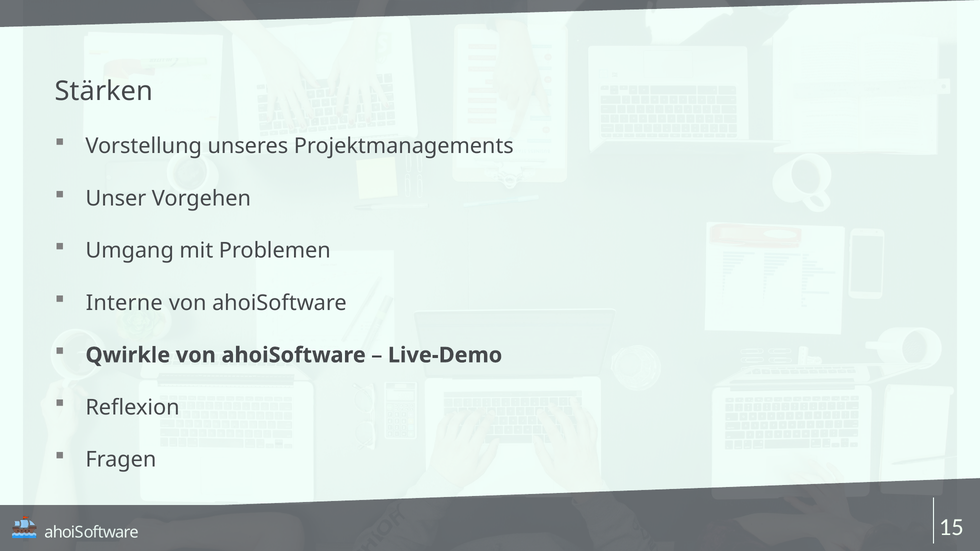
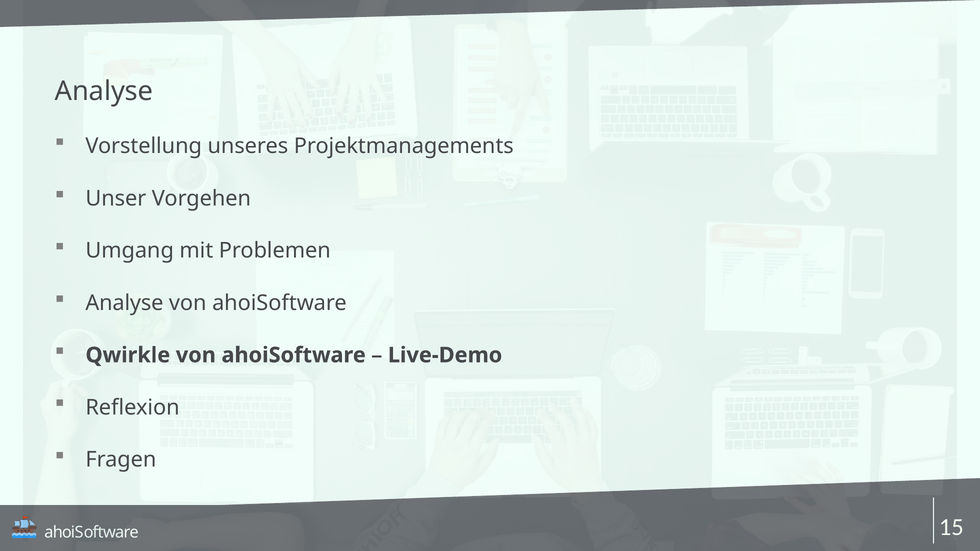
Stärken at (104, 91): Stärken -> Analyse
Interne at (124, 303): Interne -> Analyse
